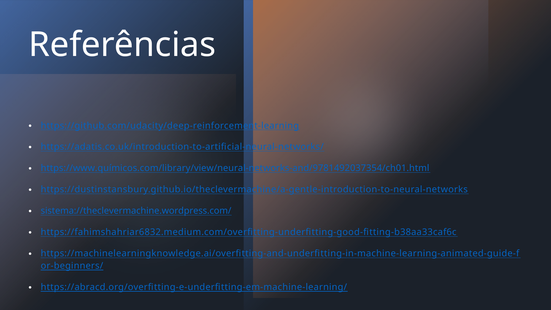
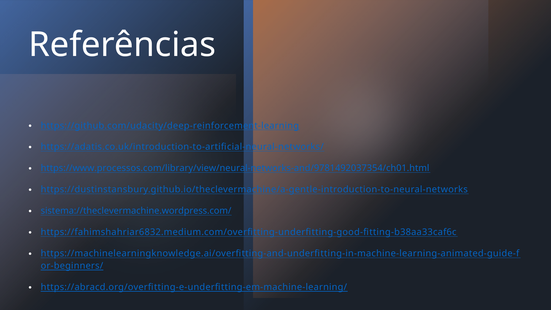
https://www.químicos.com/library/view/neural-networks-and/9781492037354/ch01.html: https://www.químicos.com/library/view/neural-networks-and/9781492037354/ch01.html -> https://www.processos.com/library/view/neural-networks-and/9781492037354/ch01.html
